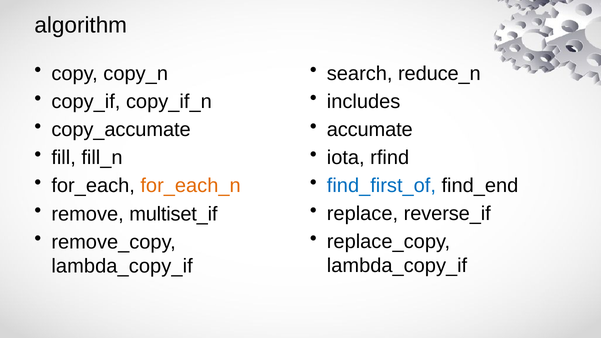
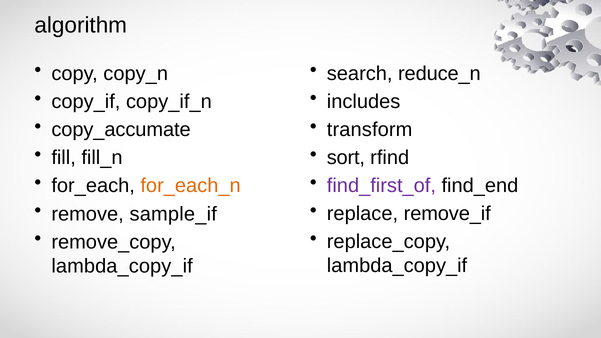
accumate: accumate -> transform
iota: iota -> sort
find_first_of colour: blue -> purple
reverse_if: reverse_if -> remove_if
multiset_if: multiset_if -> sample_if
